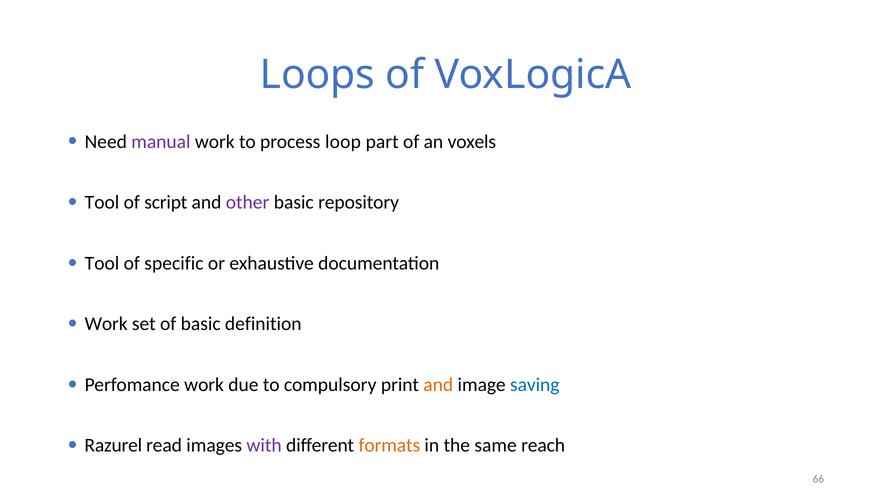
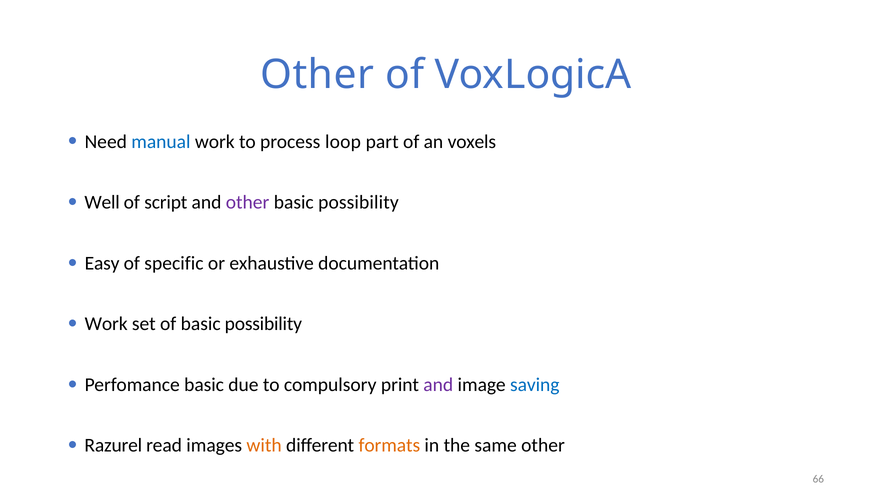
Loops at (317, 75): Loops -> Other
manual colour: purple -> blue
Tool at (102, 202): Tool -> Well
repository at (359, 202): repository -> possibility
Tool at (102, 263): Tool -> Easy
of basic definition: definition -> possibility
Perfomance work: work -> basic
and at (438, 385) colour: orange -> purple
with colour: purple -> orange
same reach: reach -> other
